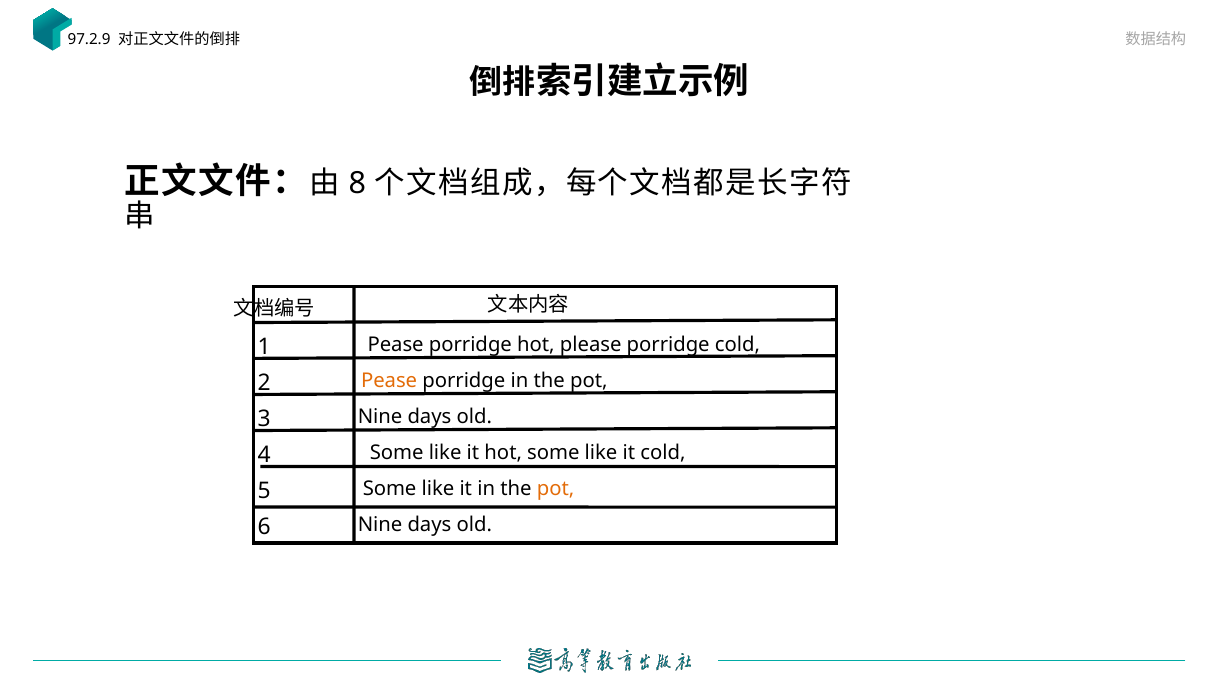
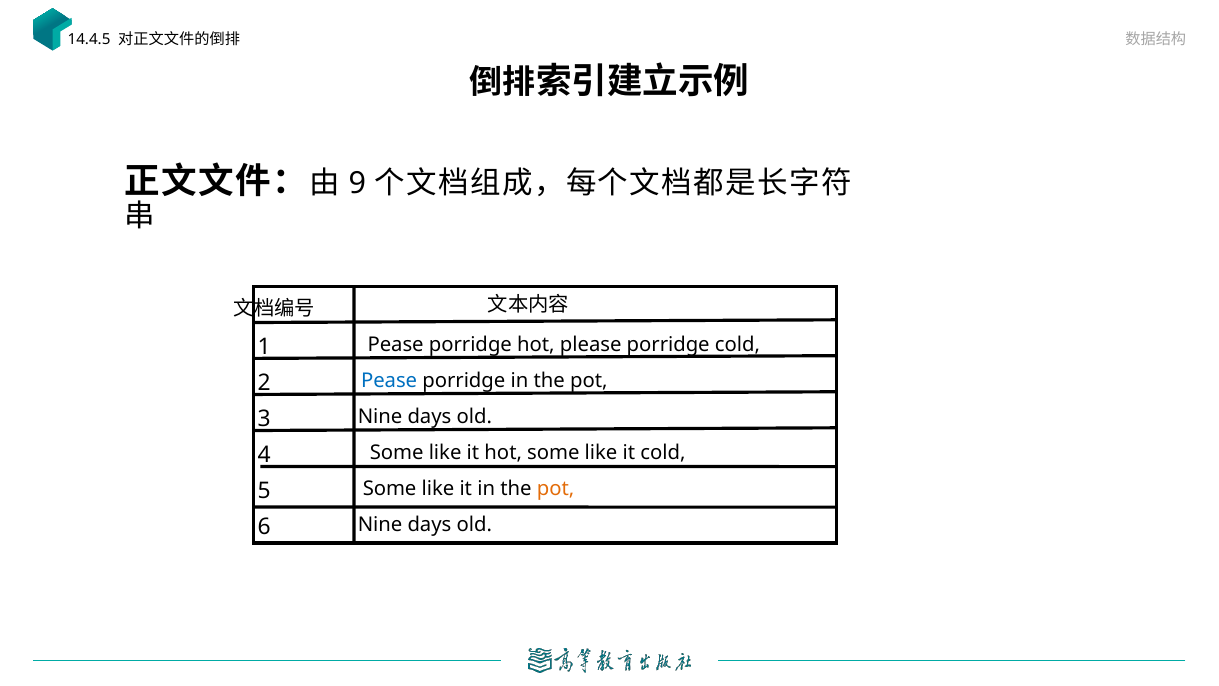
97.2.9: 97.2.9 -> 14.4.5
8: 8 -> 9
Pease at (389, 381) colour: orange -> blue
